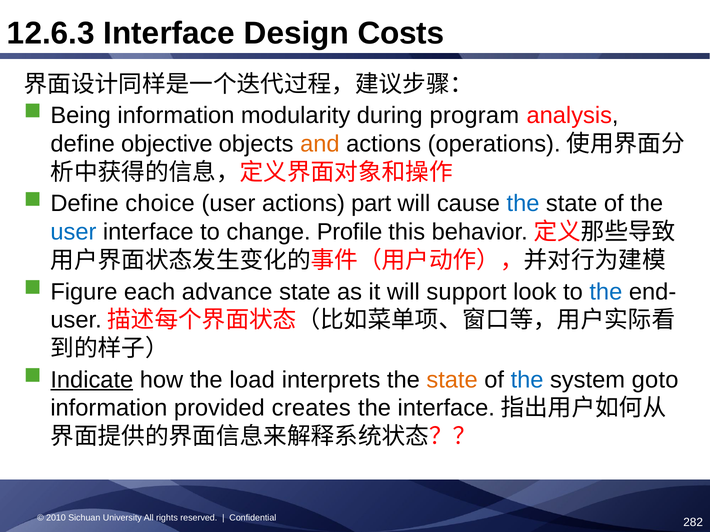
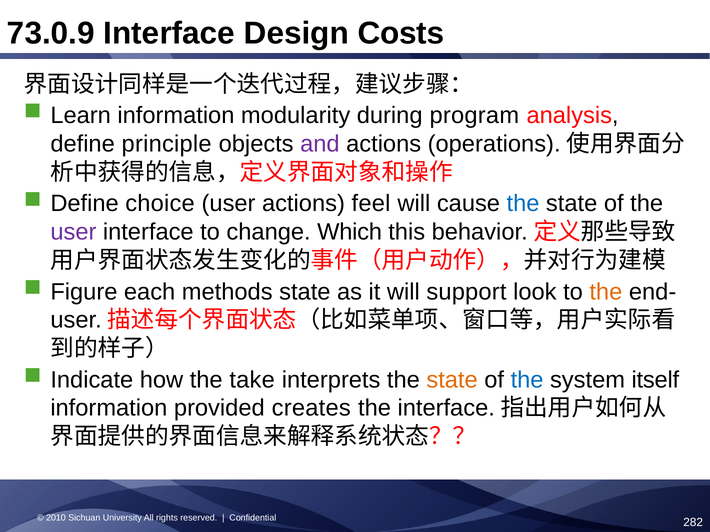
12.6.3: 12.6.3 -> 73.0.9
Being: Being -> Learn
objective: objective -> principle
and colour: orange -> purple
part: part -> feel
user at (73, 232) colour: blue -> purple
Profile: Profile -> Which
advance: advance -> methods
the at (606, 292) colour: blue -> orange
Indicate underline: present -> none
load: load -> take
goto: goto -> itself
